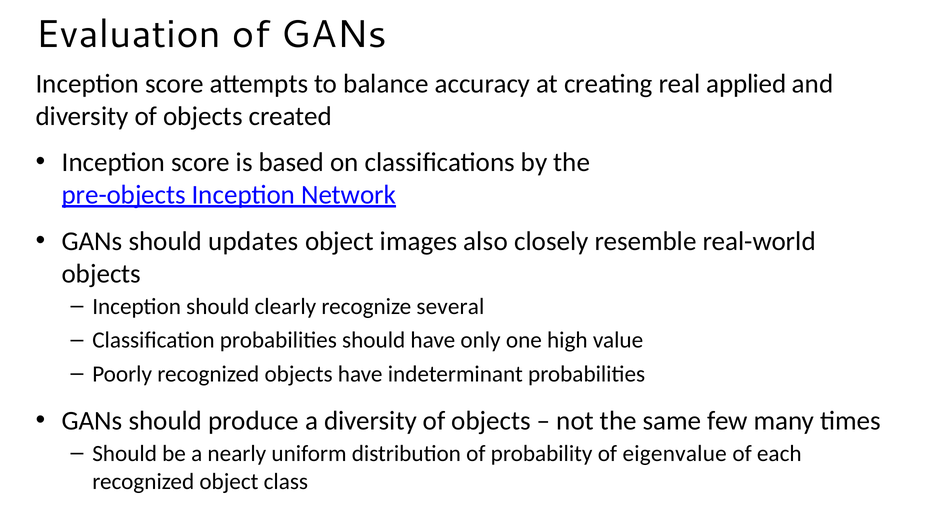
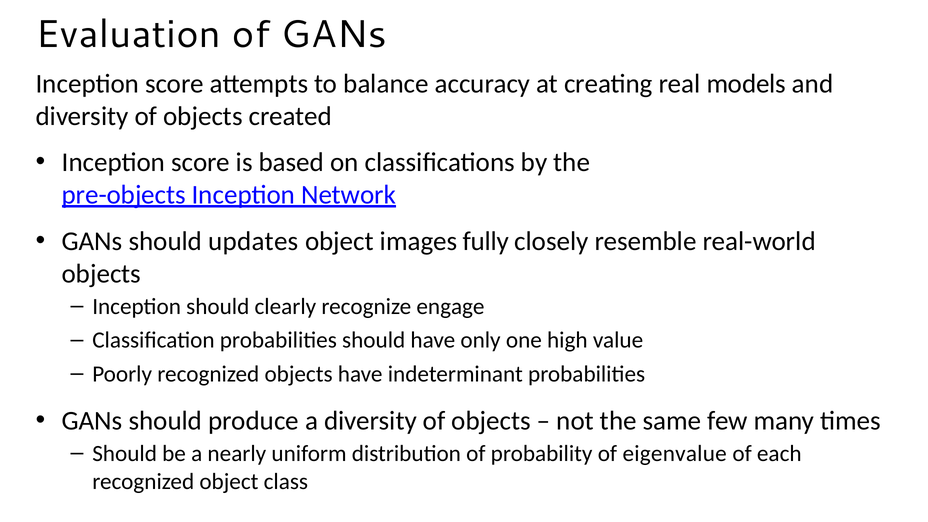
applied: applied -> models
also: also -> fully
several: several -> engage
